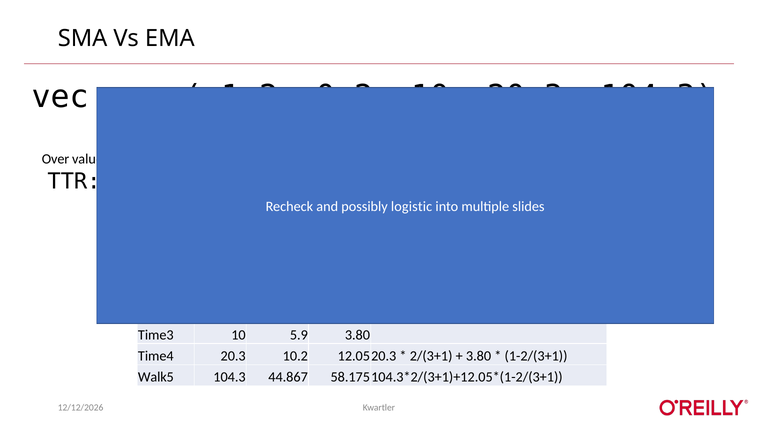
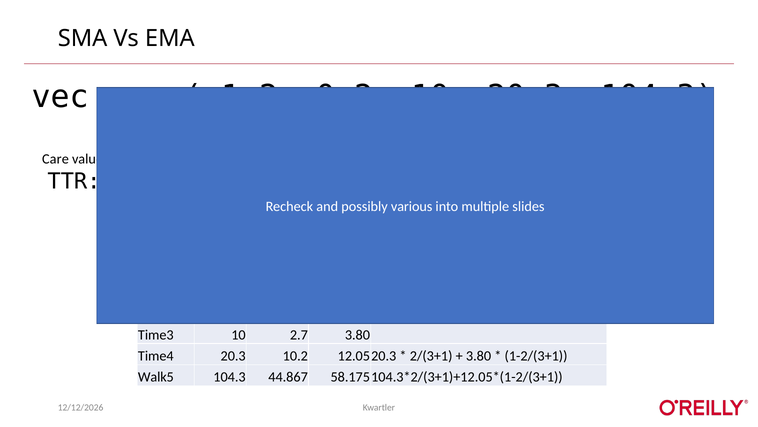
Over: Over -> Care
logistic: logistic -> various
5.9: 5.9 -> 2.7
